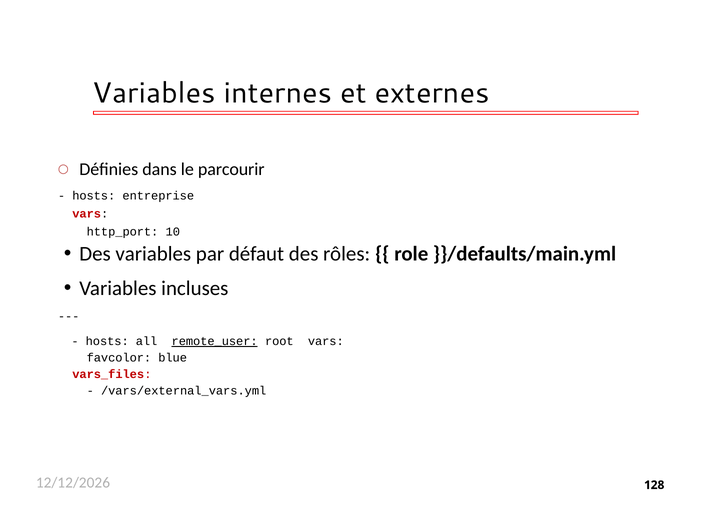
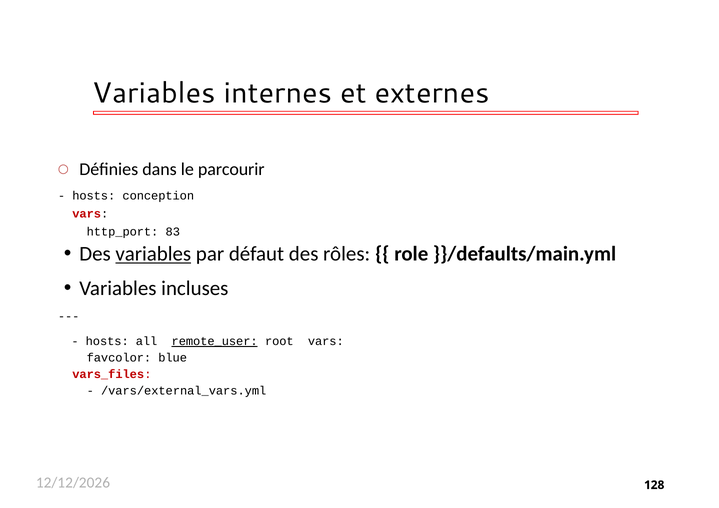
entreprise: entreprise -> conception
10: 10 -> 83
variables at (153, 254) underline: none -> present
